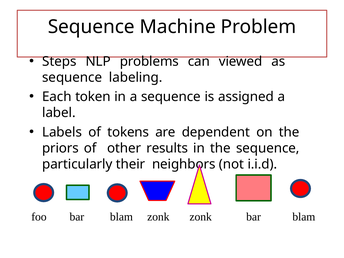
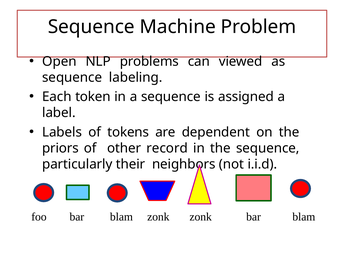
Steps: Steps -> Open
results: results -> record
